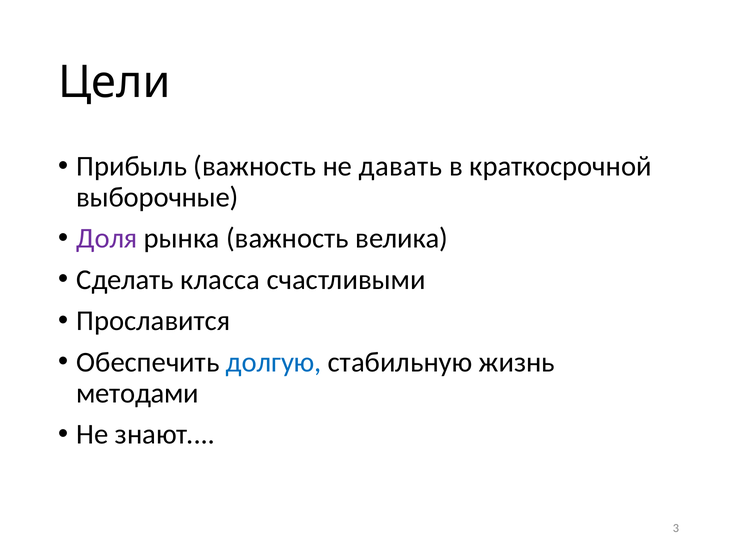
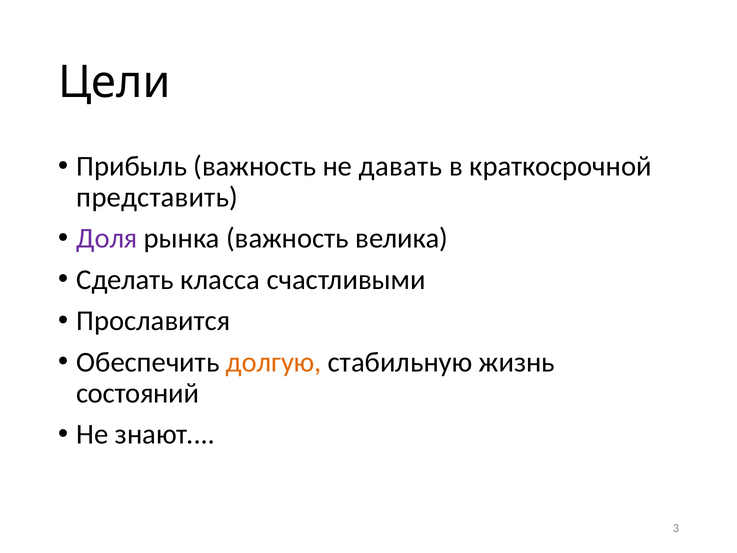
выборочные: выборочные -> представить
долгую colour: blue -> orange
методами: методами -> состояний
